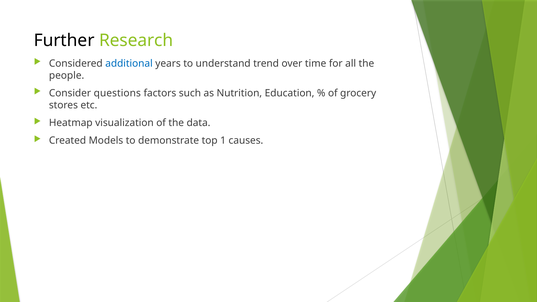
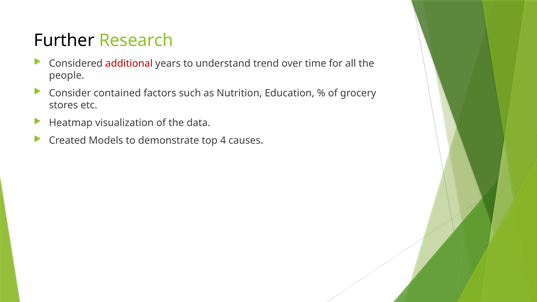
additional colour: blue -> red
questions: questions -> contained
1: 1 -> 4
